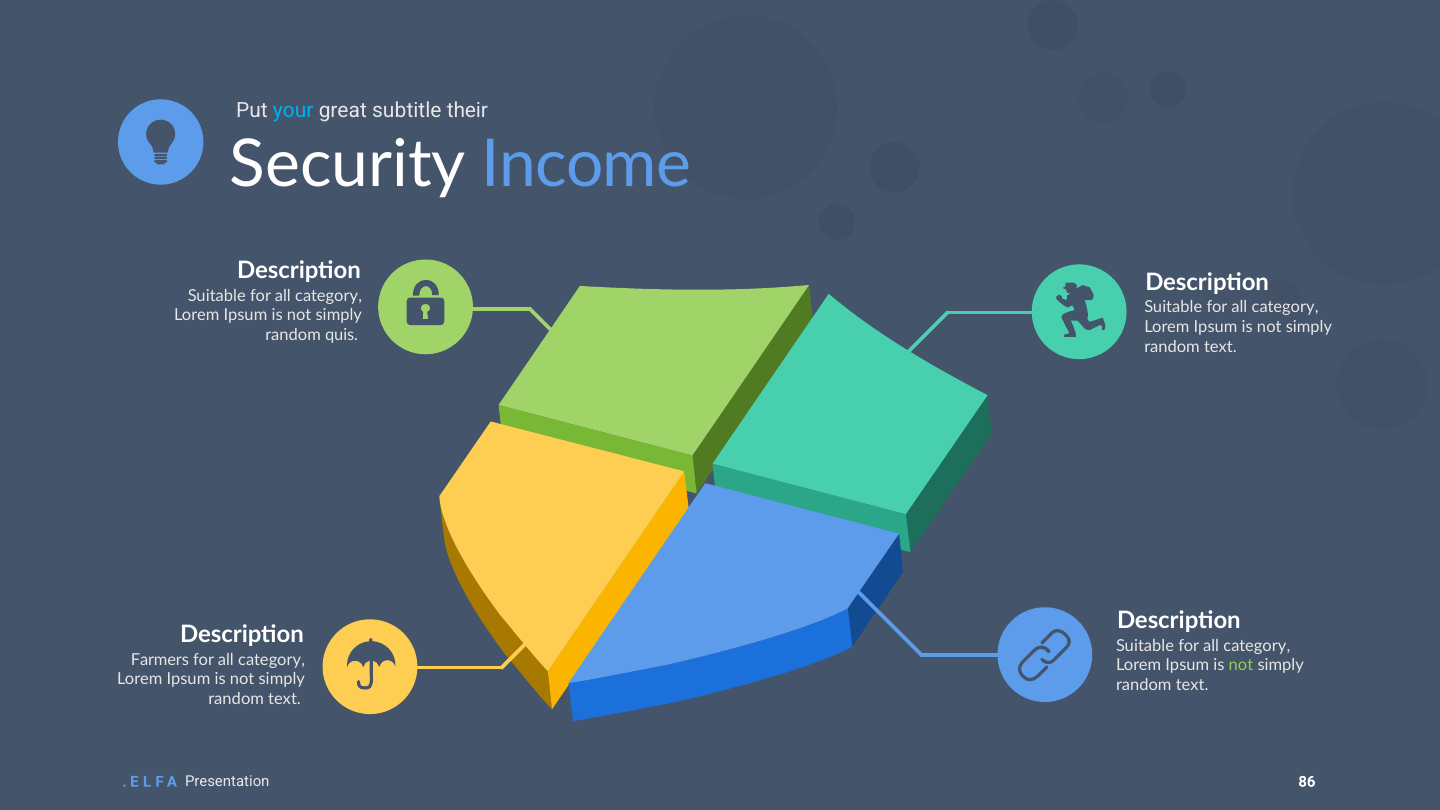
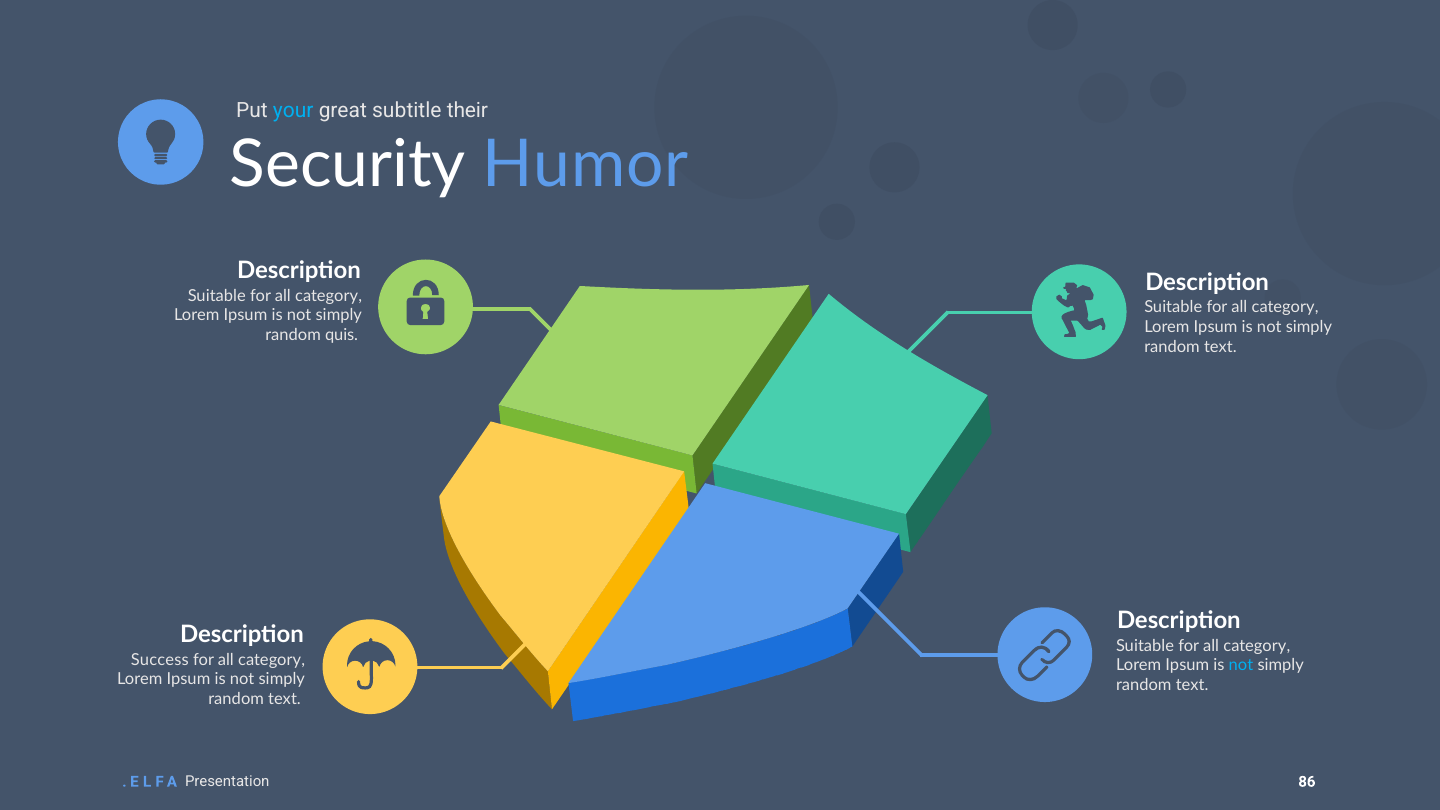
Income: Income -> Humor
Farmers: Farmers -> Success
not at (1241, 666) colour: light green -> light blue
